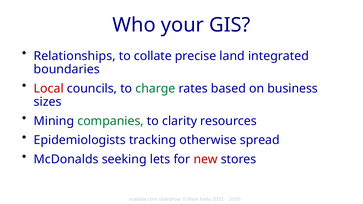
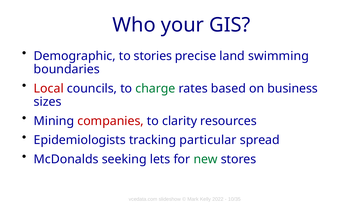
Relationships: Relationships -> Demographic
collate: collate -> stories
integrated: integrated -> swimming
companies colour: green -> red
otherwise: otherwise -> particular
new colour: red -> green
